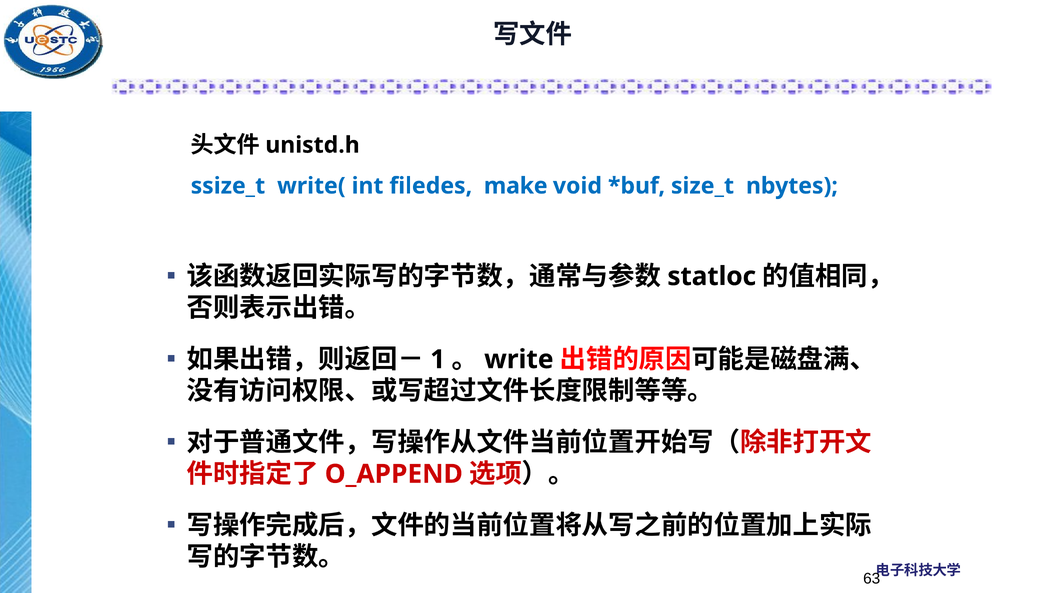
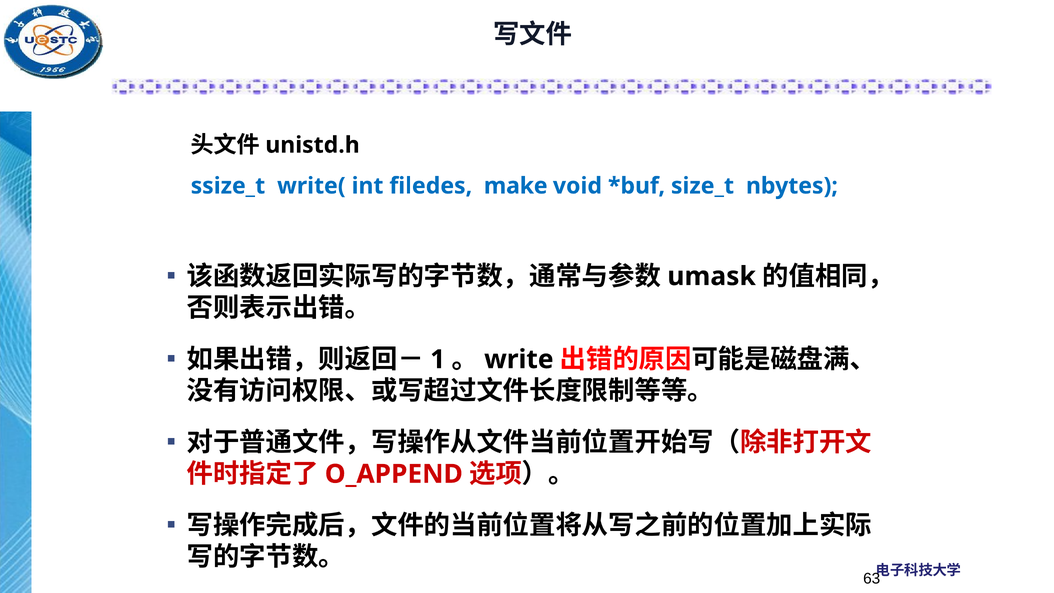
statloc: statloc -> umask
